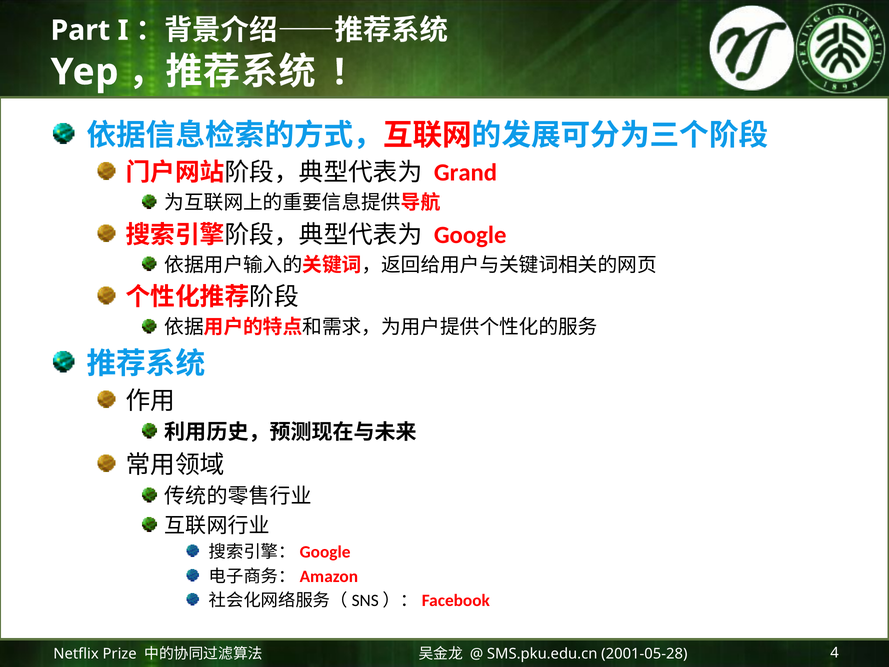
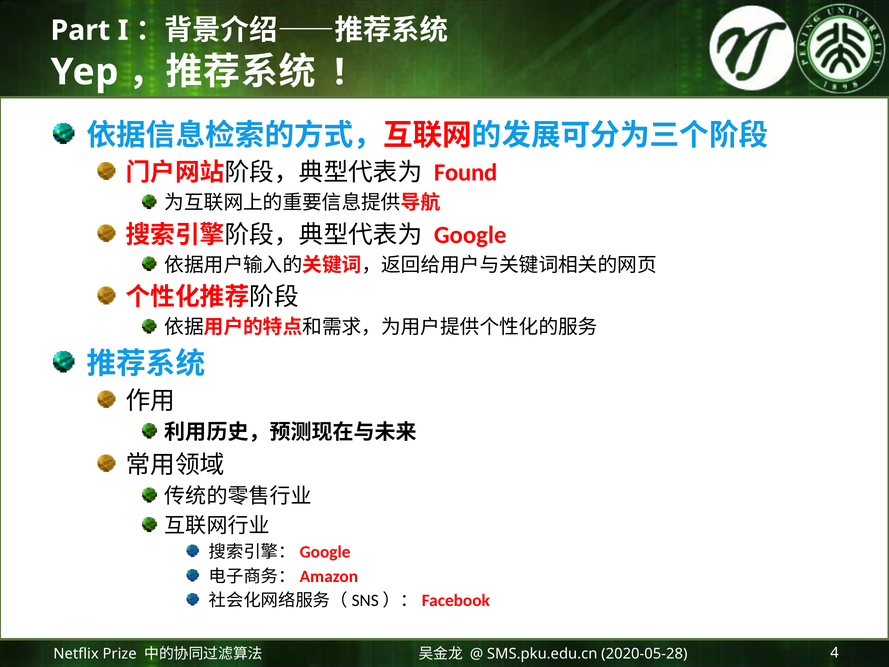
Grand: Grand -> Found
2001-05-28: 2001-05-28 -> 2020-05-28
